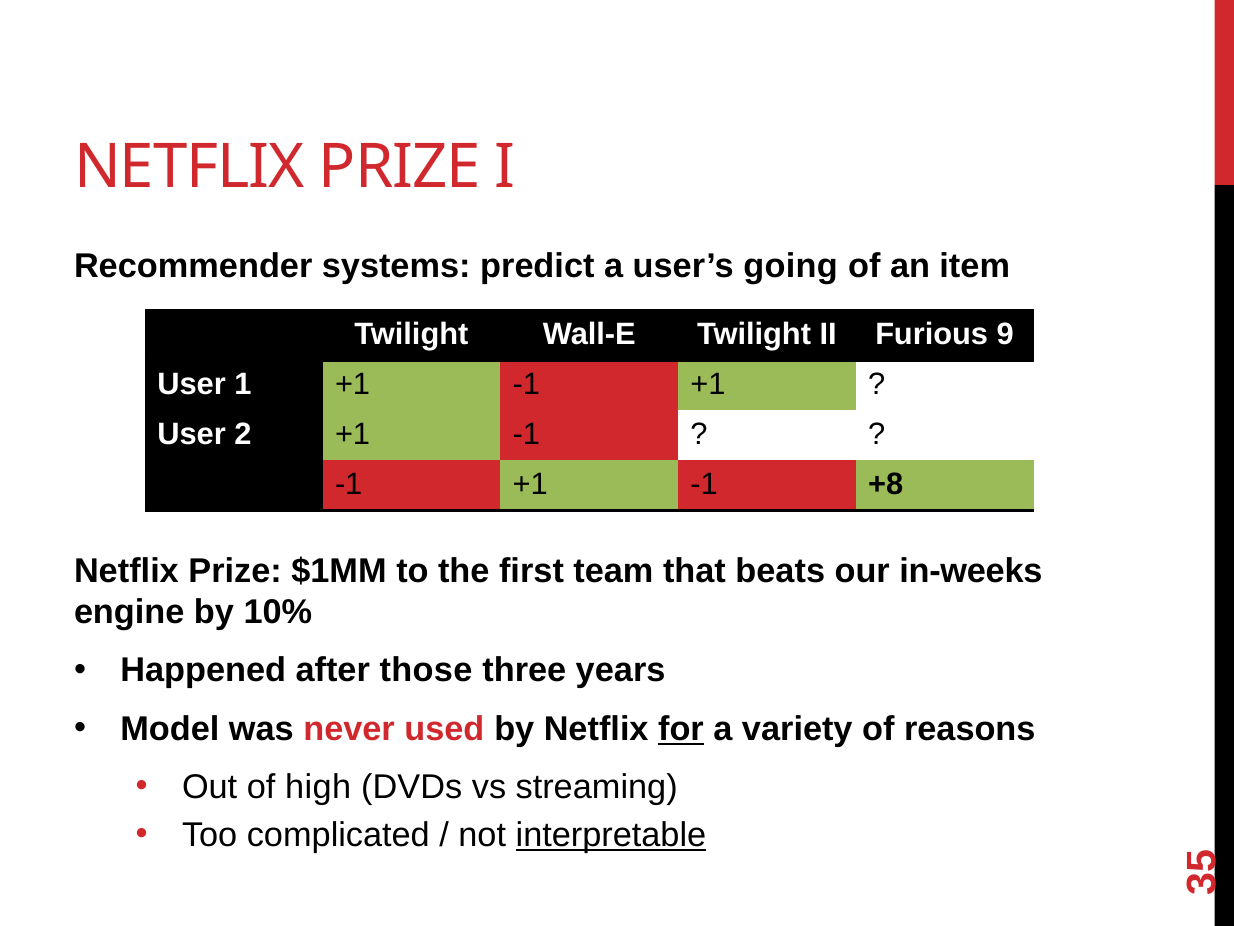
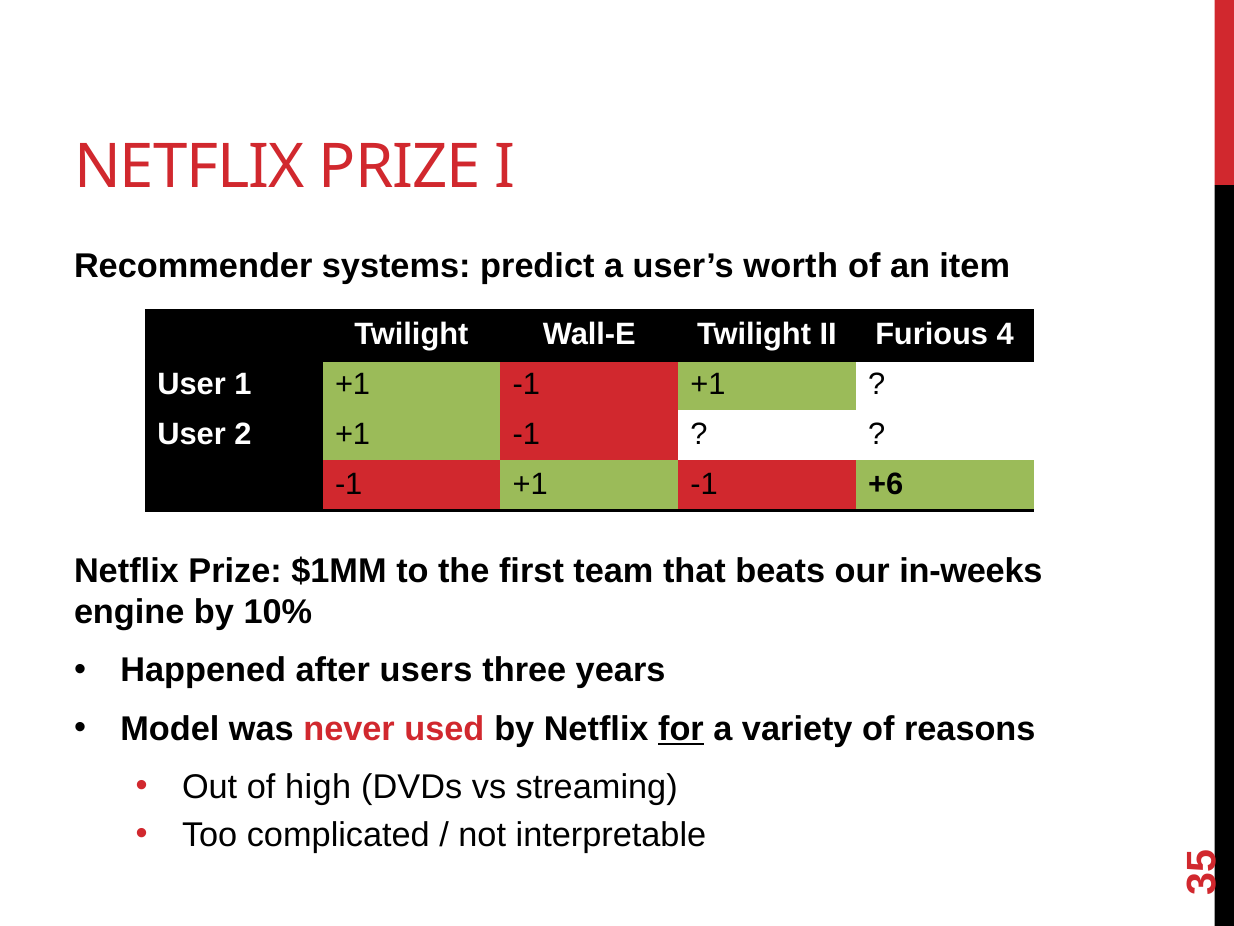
going: going -> worth
9: 9 -> 4
+8: +8 -> +6
those: those -> users
interpretable underline: present -> none
